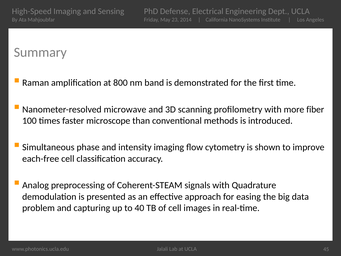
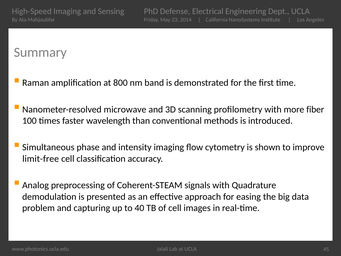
microscope: microscope -> wavelength
each-free: each-free -> limit-free
